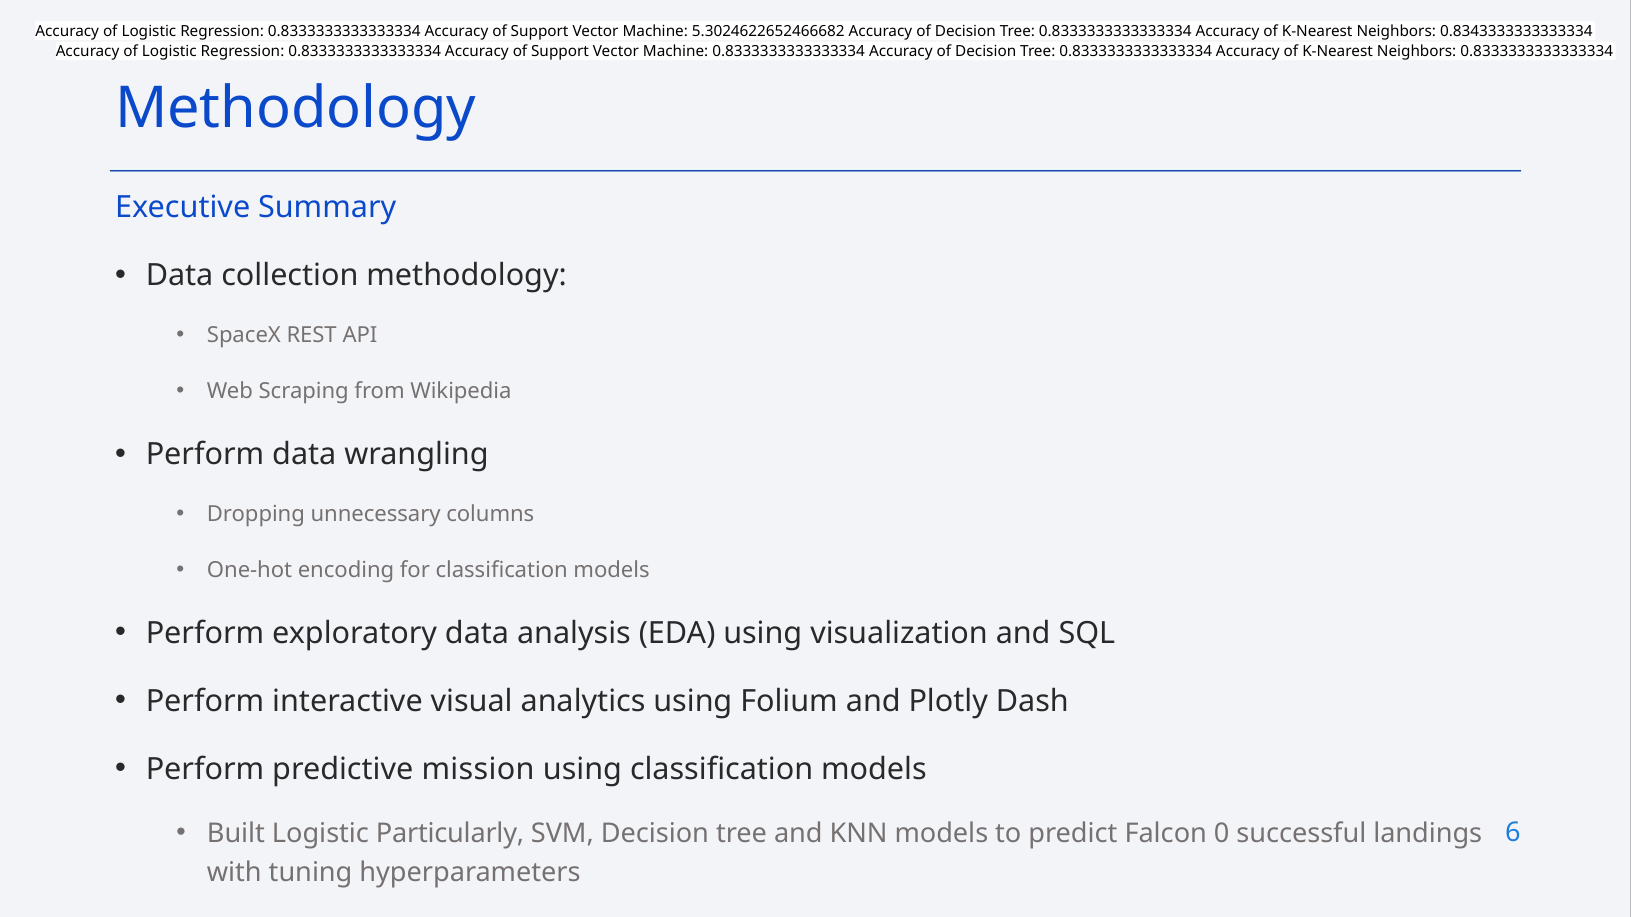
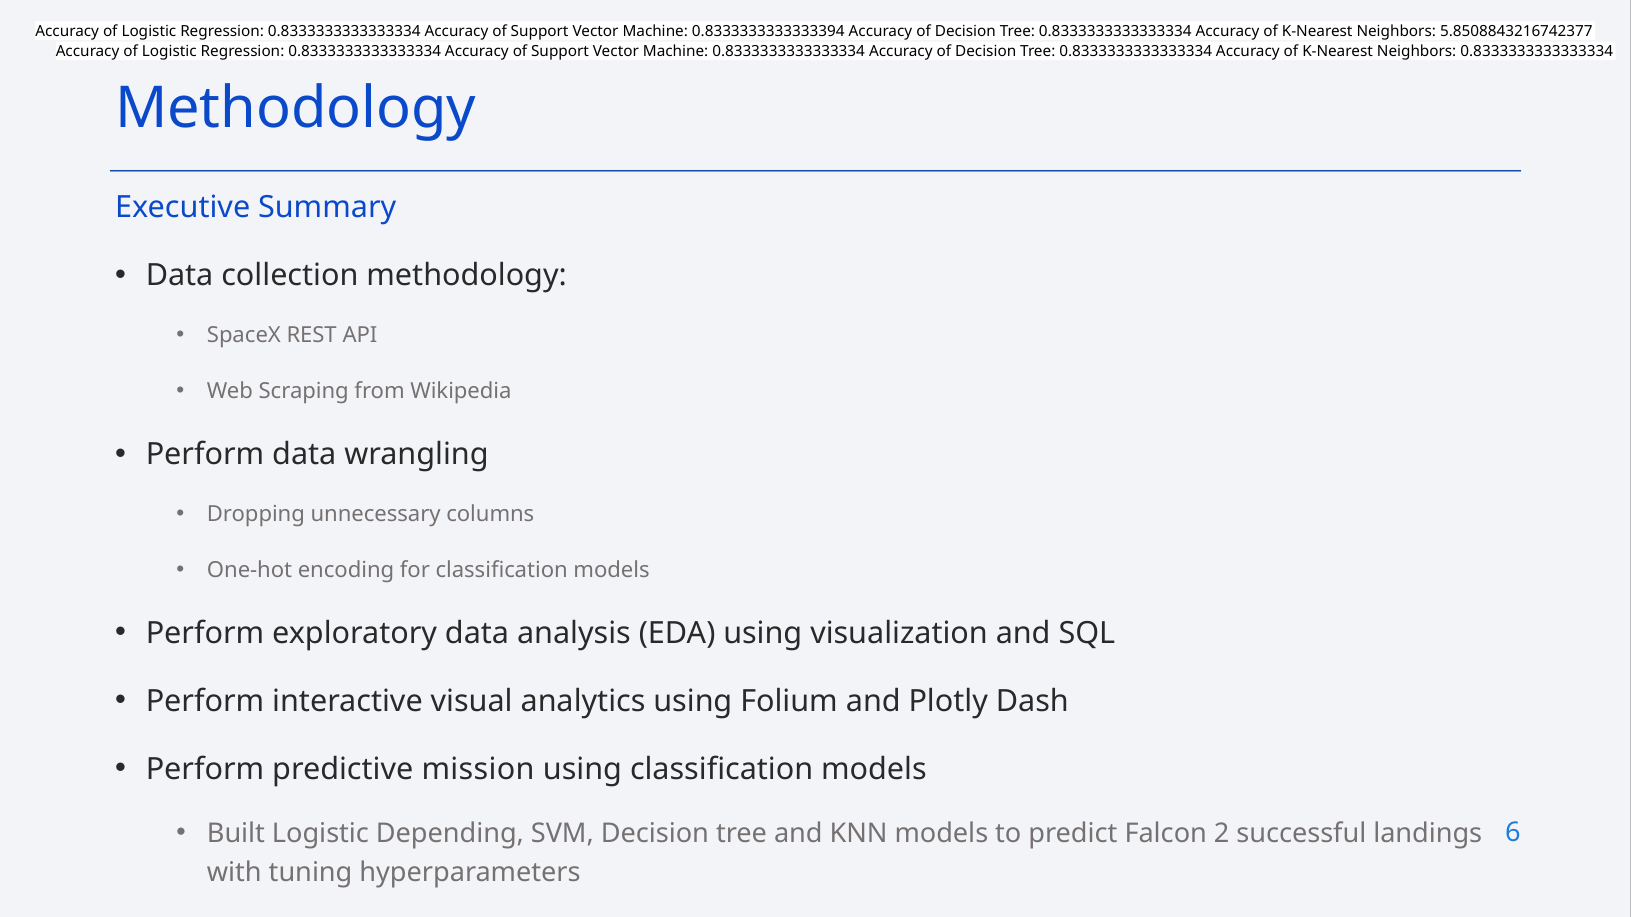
5.3024622652466682: 5.3024622652466682 -> 0.8333333333333394
0.8343333333333334: 0.8343333333333334 -> 5.8508843216742377
Particularly: Particularly -> Depending
0: 0 -> 2
